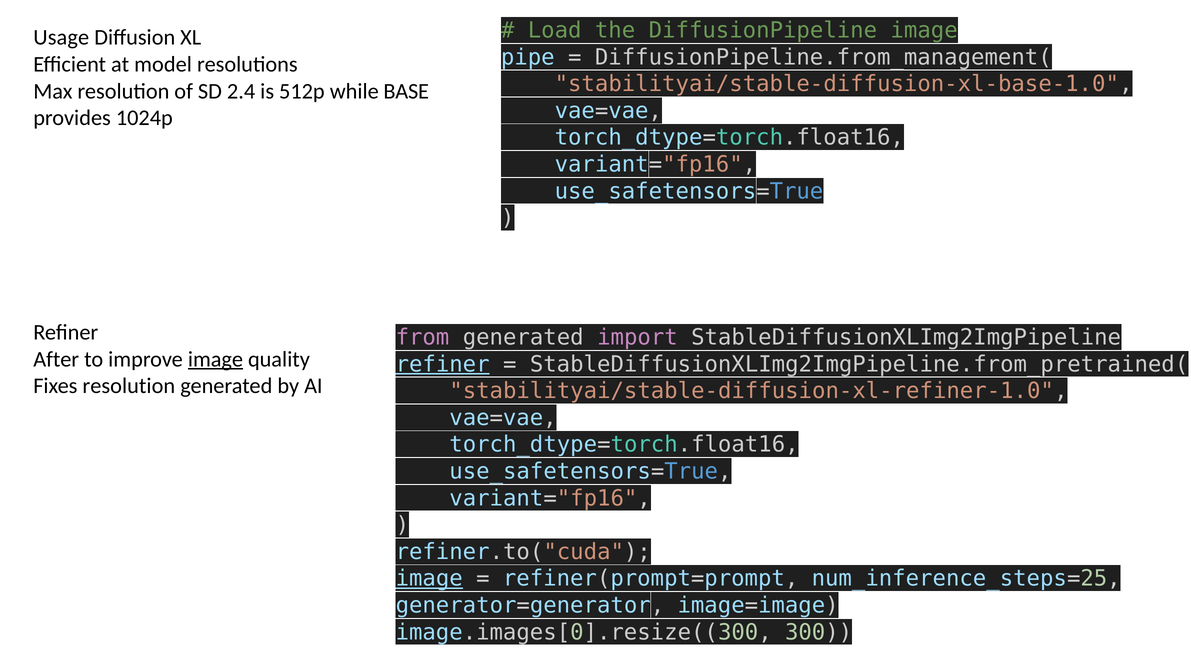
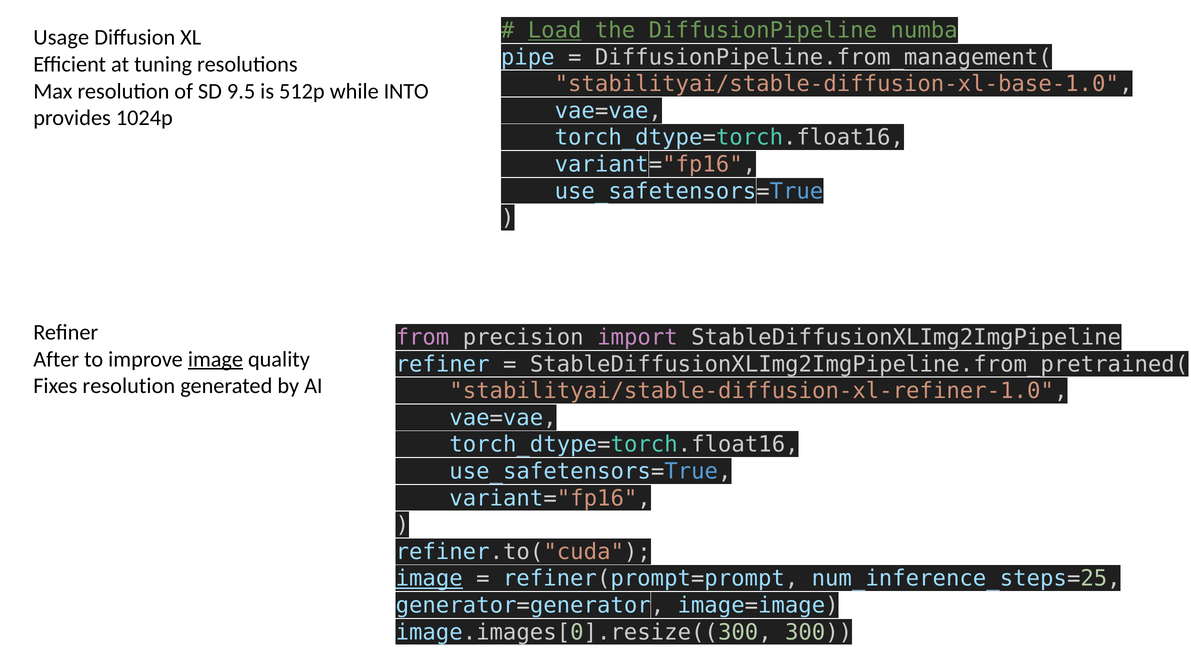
Load underline: none -> present
DiffusionPipeline image: image -> numba
model: model -> tuning
2.4: 2.4 -> 9.5
BASE: BASE -> INTO
from generated: generated -> precision
refiner at (443, 364) underline: present -> none
